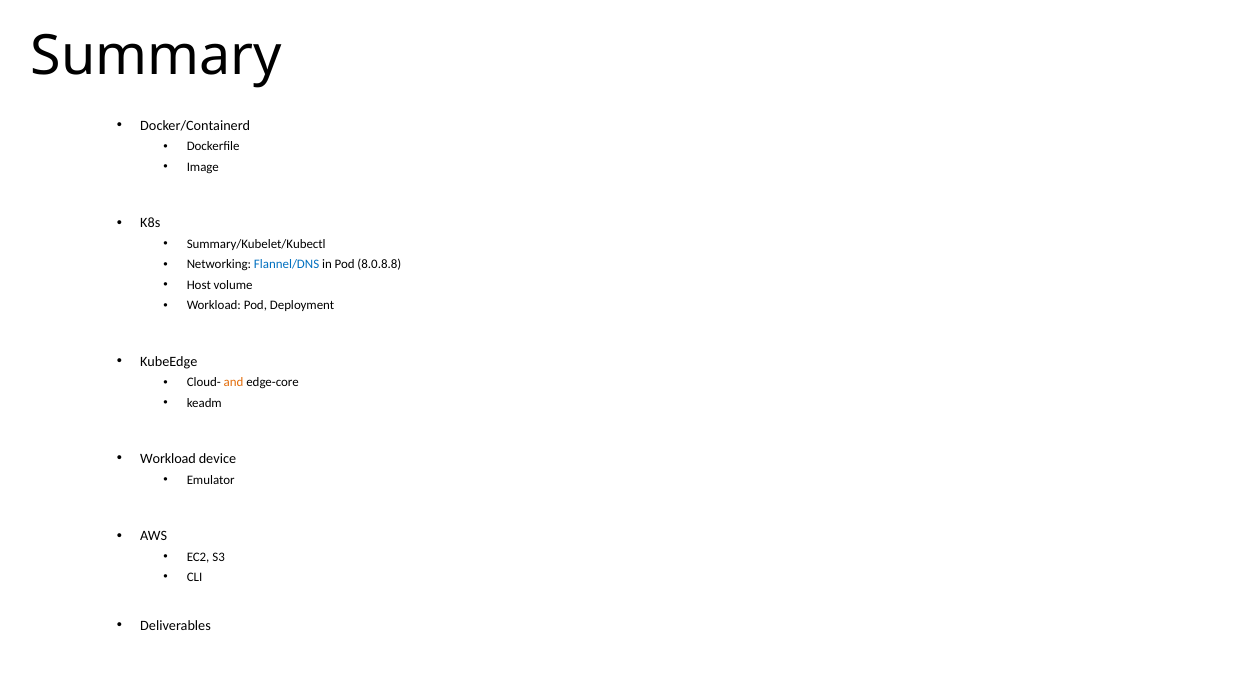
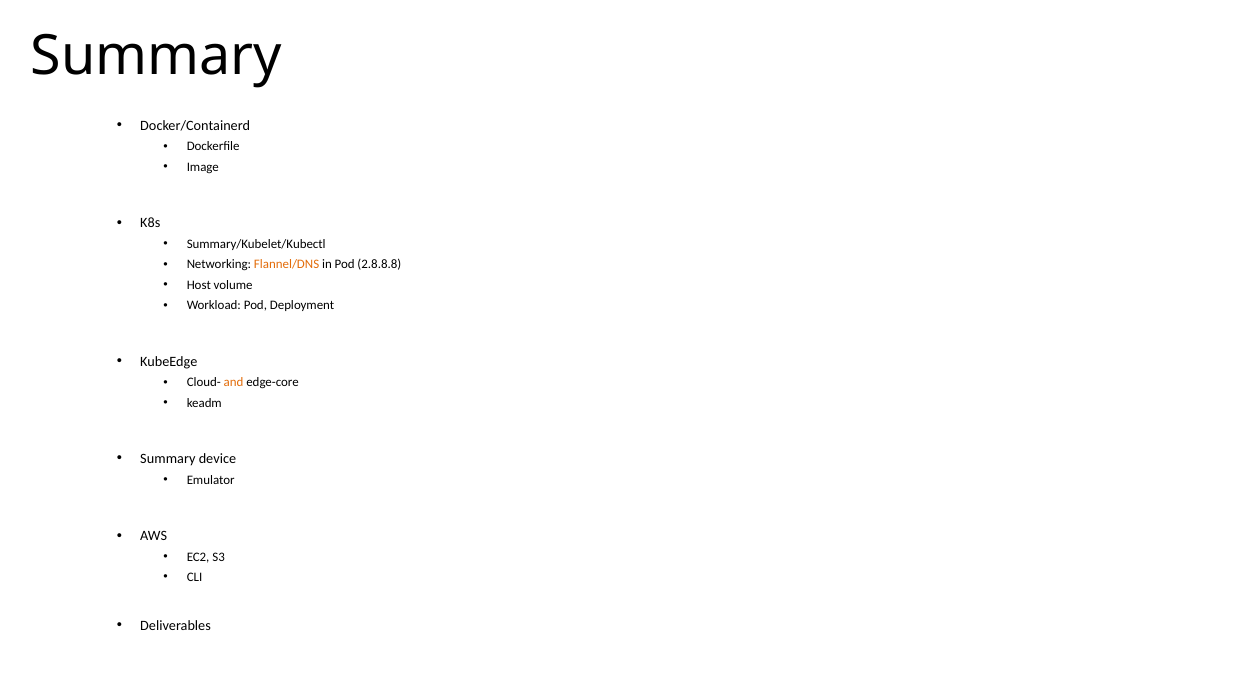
Flannel/DNS colour: blue -> orange
8.0.8.8: 8.0.8.8 -> 2.8.8.8
Workload at (168, 459): Workload -> Summary
